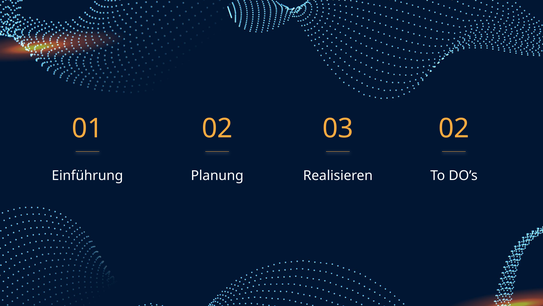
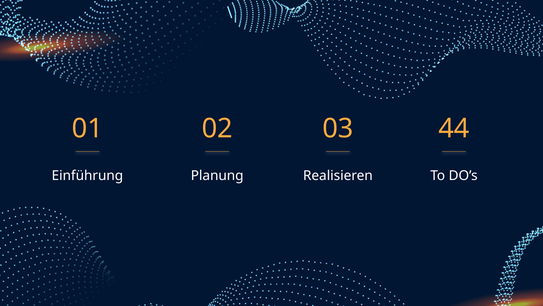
03 02: 02 -> 44
